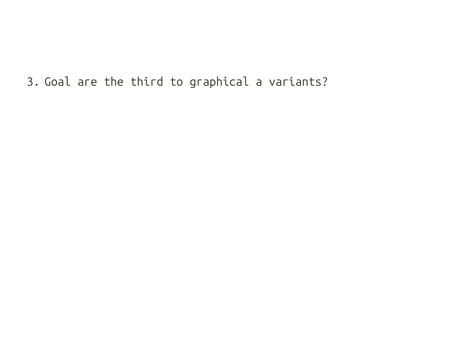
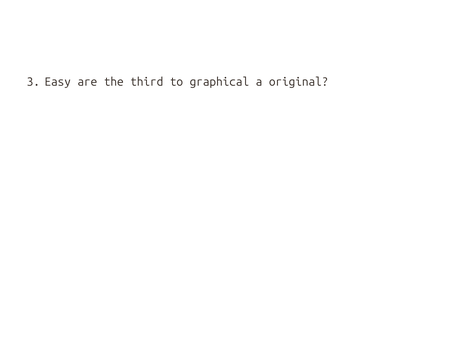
Goal: Goal -> Easy
variants: variants -> original
